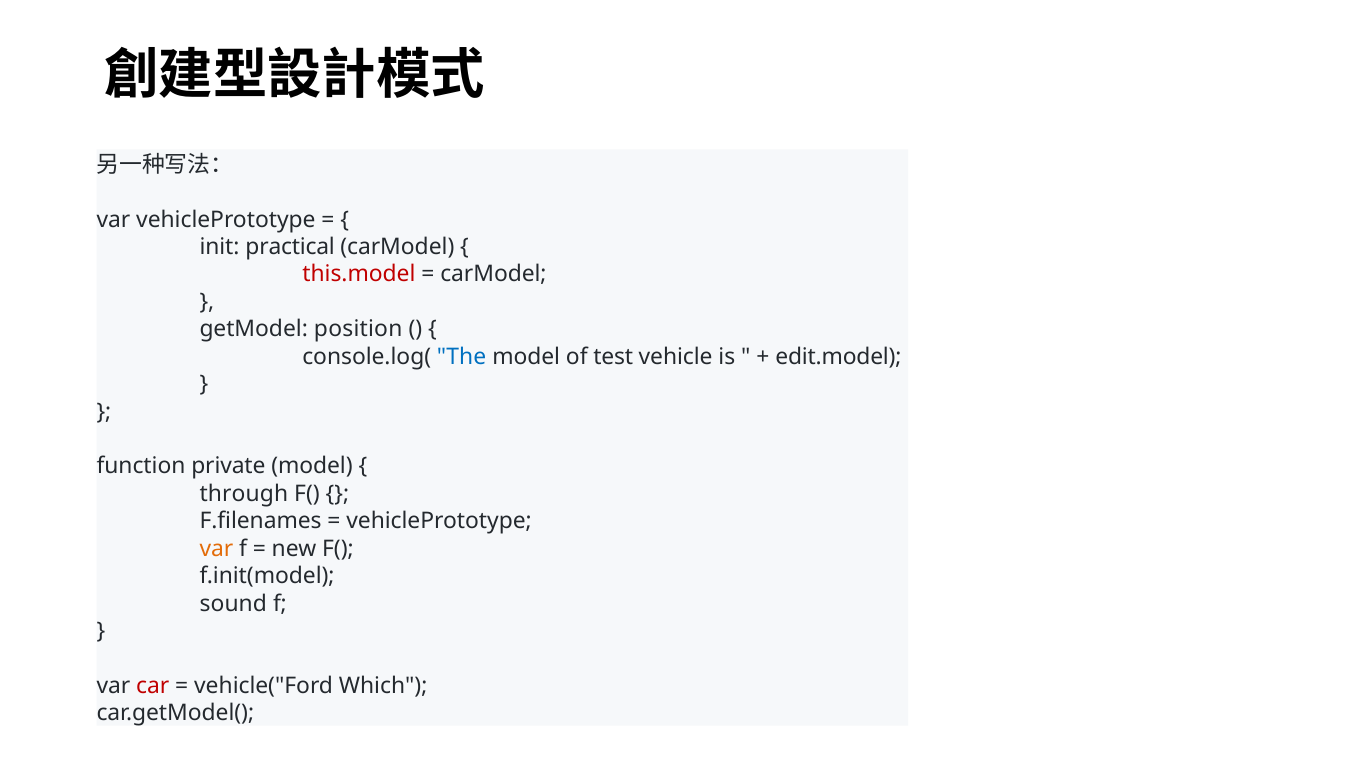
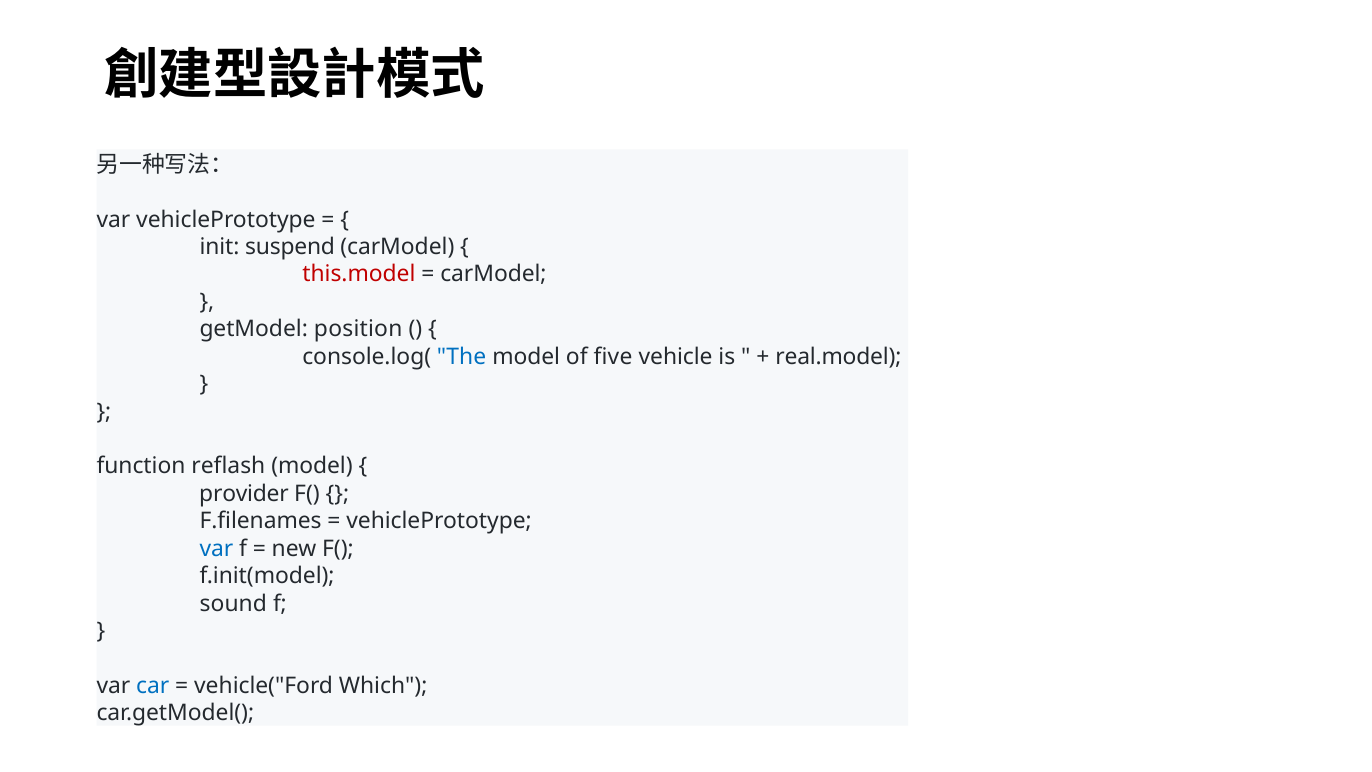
practical: practical -> suspend
test: test -> five
edit.model: edit.model -> real.model
private: private -> reflash
through: through -> provider
var at (216, 549) colour: orange -> blue
car colour: red -> blue
